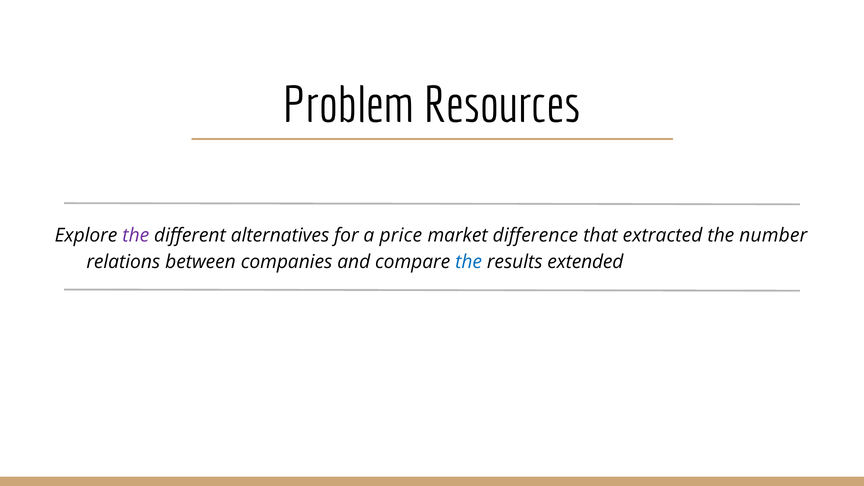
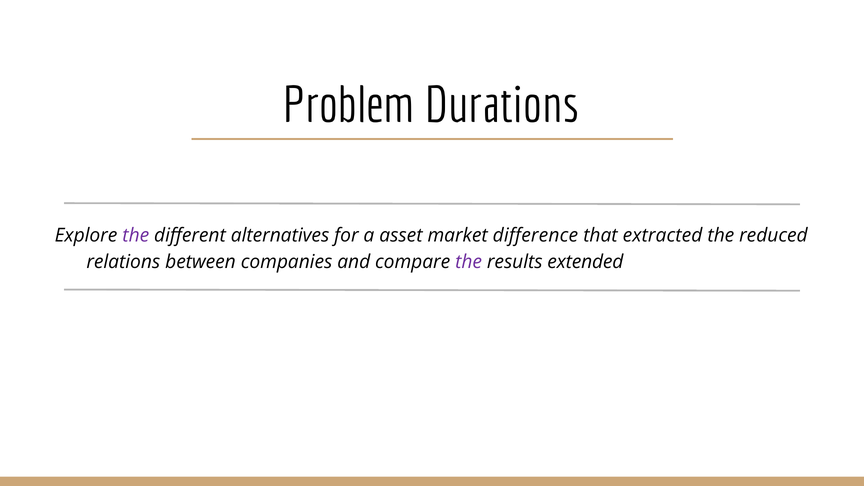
Resources: Resources -> Durations
price: price -> asset
number: number -> reduced
the at (469, 262) colour: blue -> purple
